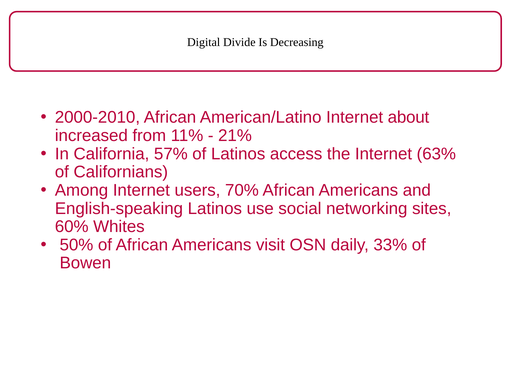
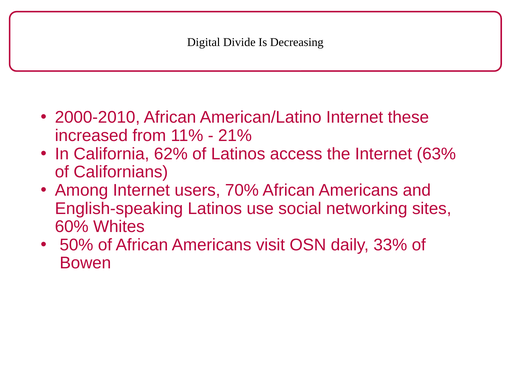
about: about -> these
57%: 57% -> 62%
